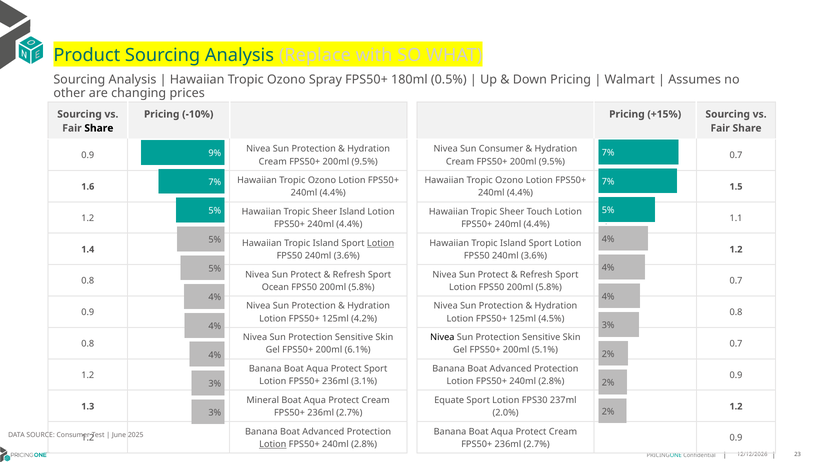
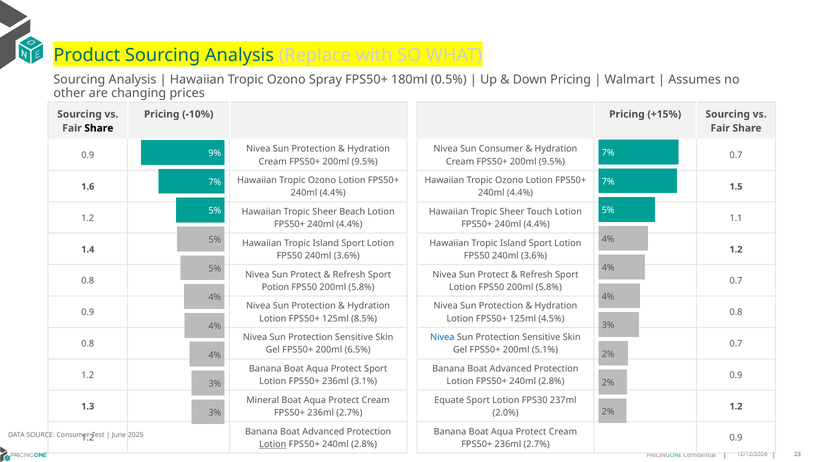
Sheer Island: Island -> Beach
Lotion at (381, 243) underline: present -> none
Ocean: Ocean -> Potion
4.2%: 4.2% -> 8.5%
Nivea at (442, 337) colour: black -> blue
6.1%: 6.1% -> 6.5%
